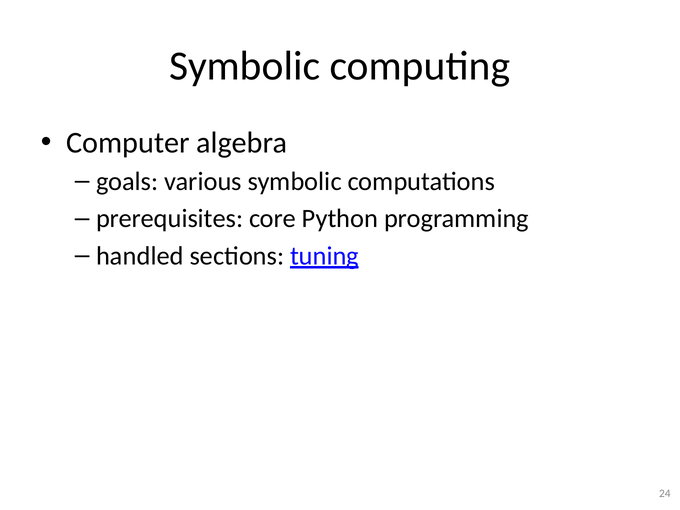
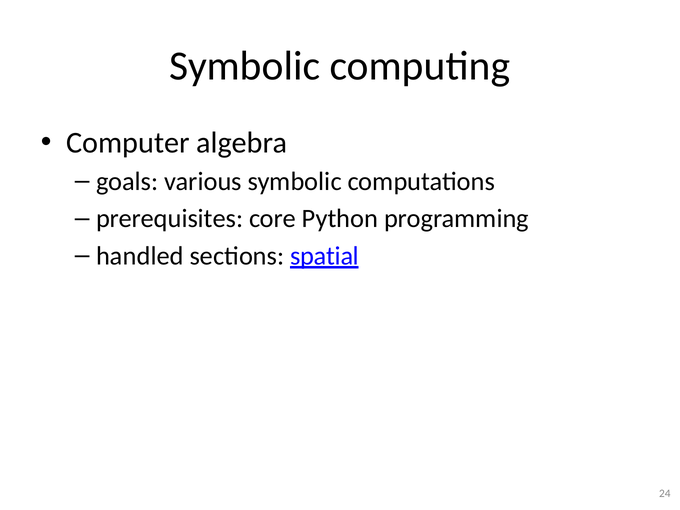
tuning: tuning -> spatial
